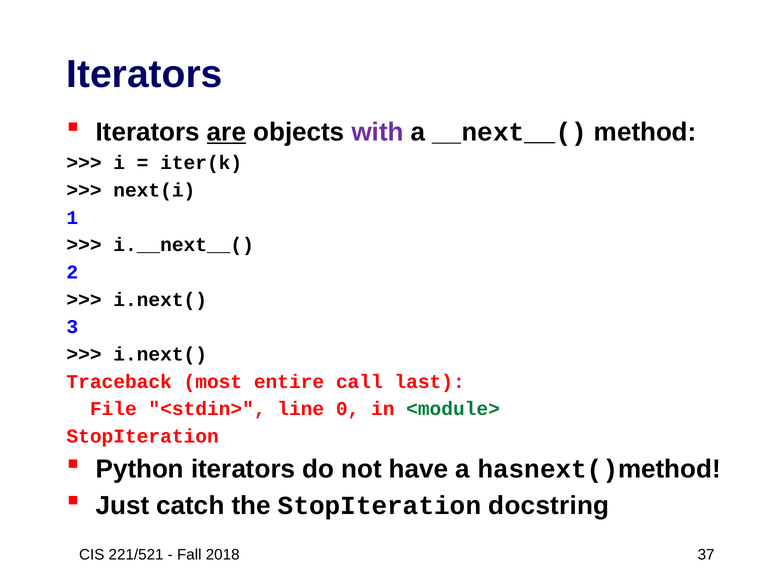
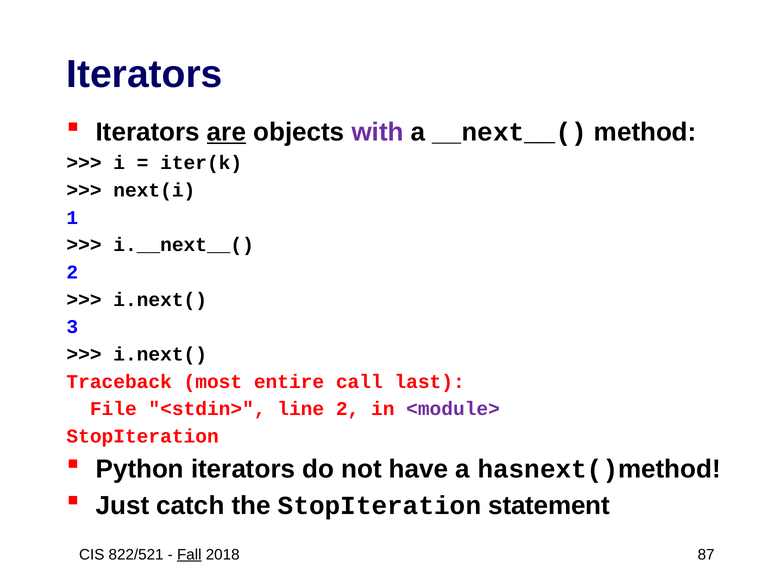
line 0: 0 -> 2
<module> colour: green -> purple
docstring: docstring -> statement
221/521: 221/521 -> 822/521
Fall underline: none -> present
37: 37 -> 87
